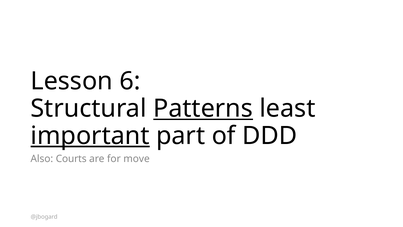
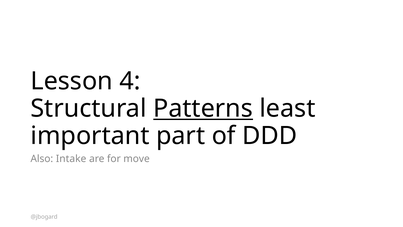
6: 6 -> 4
important underline: present -> none
Courts: Courts -> Intake
